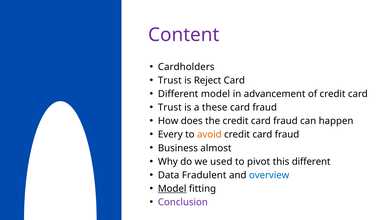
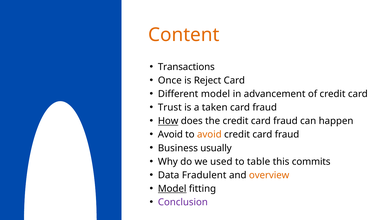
Content colour: purple -> orange
Cardholders: Cardholders -> Transactions
Trust at (170, 81): Trust -> Once
these: these -> taken
How underline: none -> present
Every at (170, 135): Every -> Avoid
almost: almost -> usually
pivot: pivot -> table
this different: different -> commits
overview colour: blue -> orange
